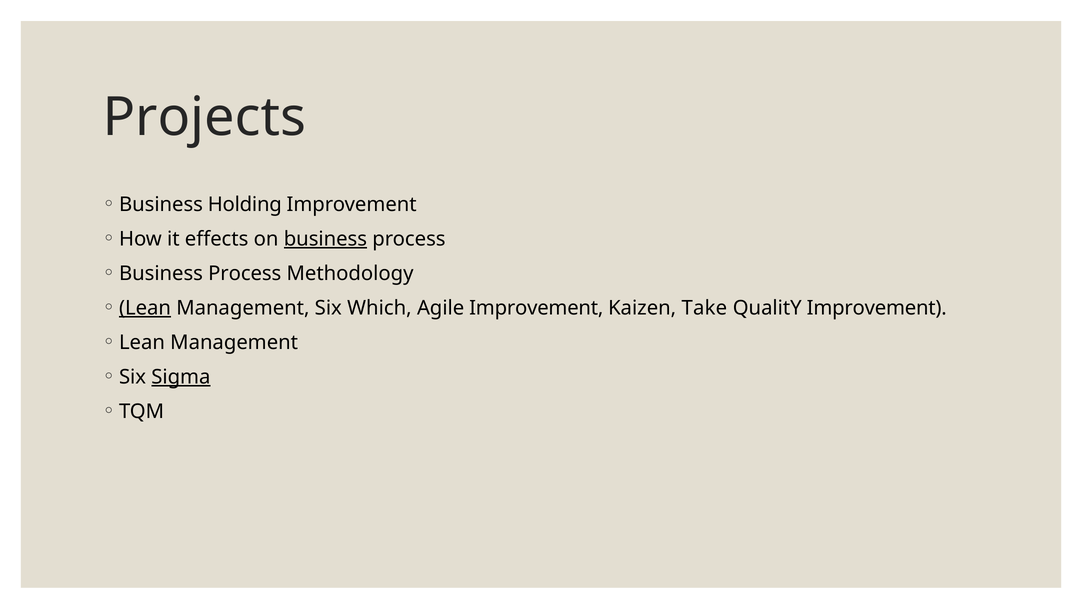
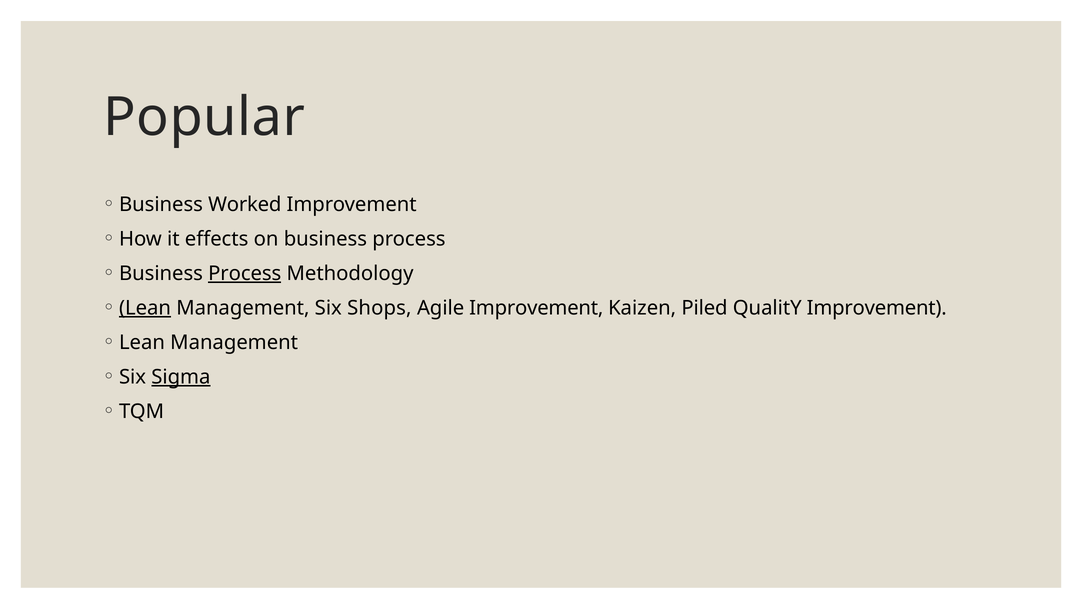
Projects: Projects -> Popular
Holding: Holding -> Worked
business at (325, 239) underline: present -> none
Process at (245, 273) underline: none -> present
Which: Which -> Shops
Take: Take -> Piled
